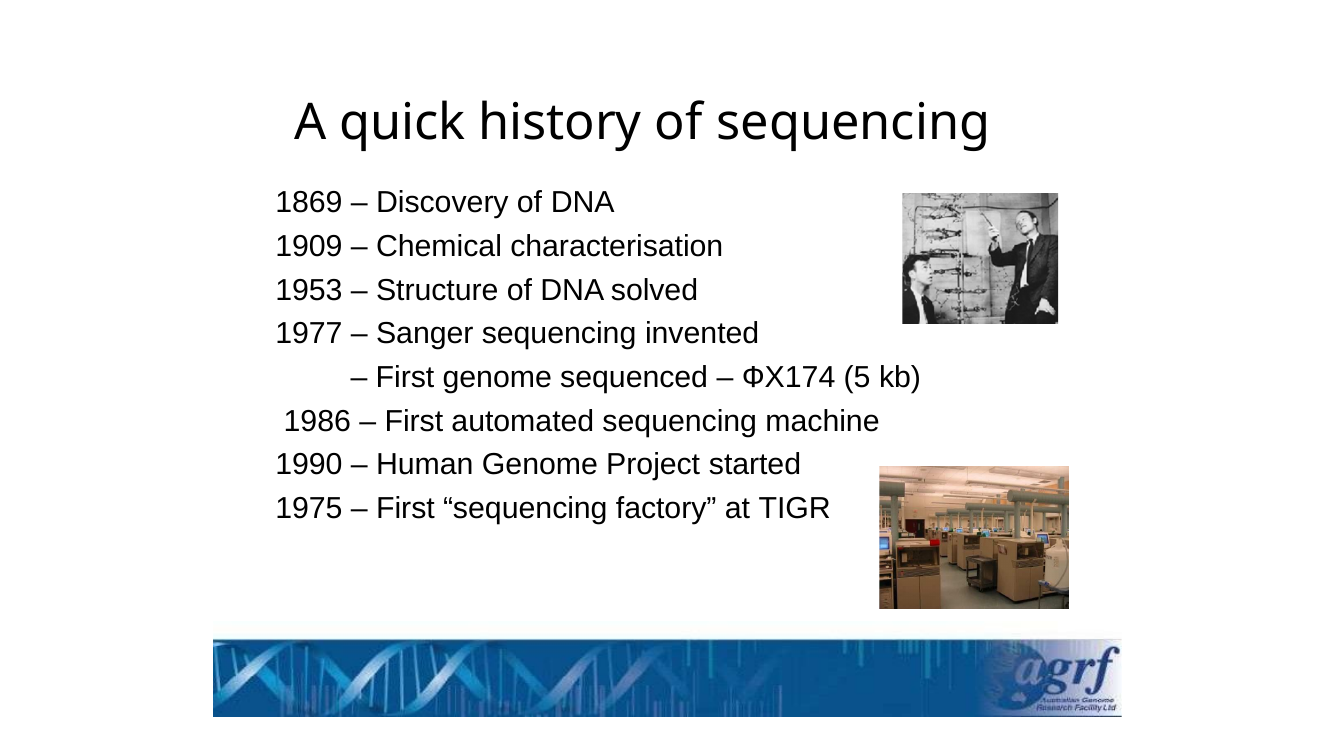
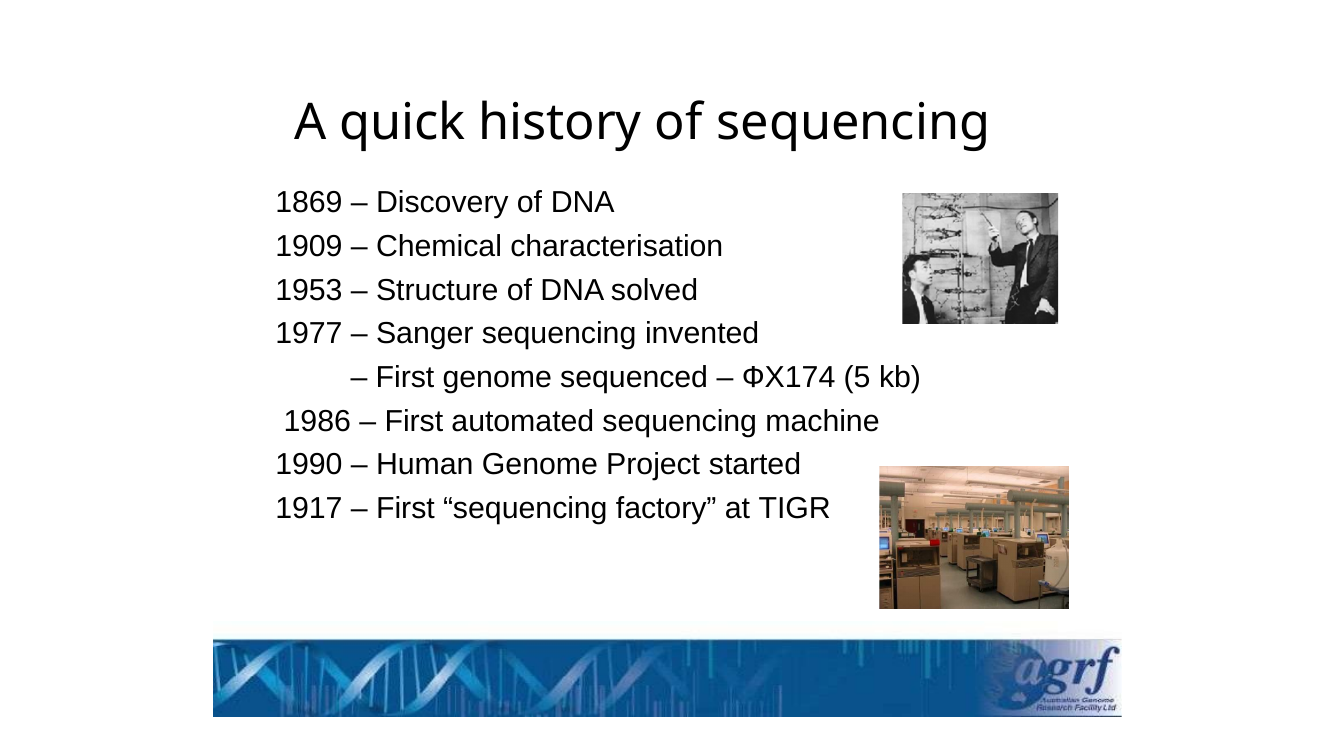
1975: 1975 -> 1917
